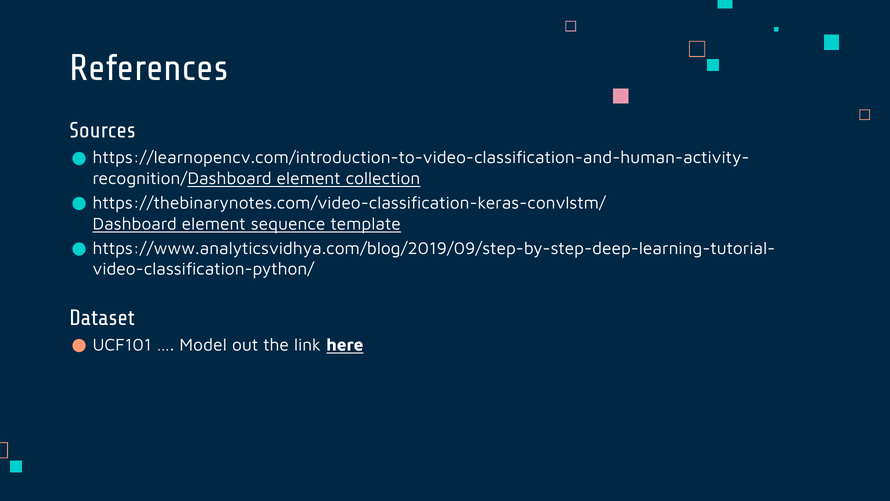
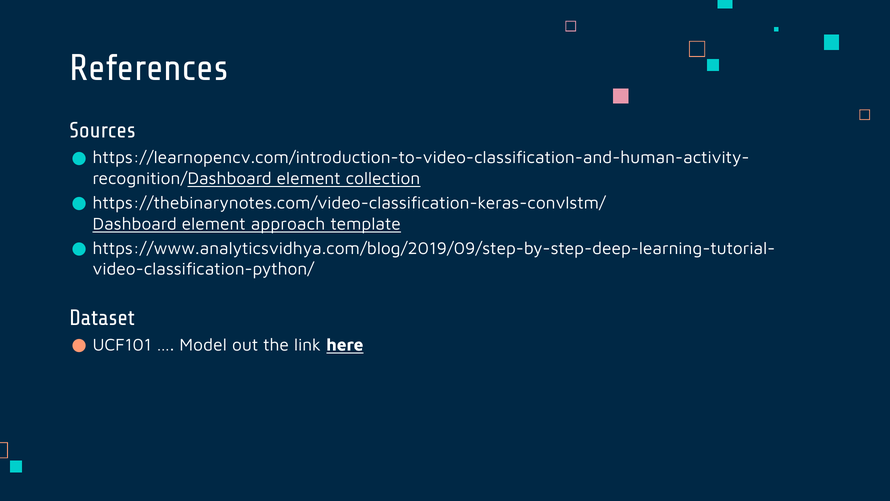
sequence: sequence -> approach
